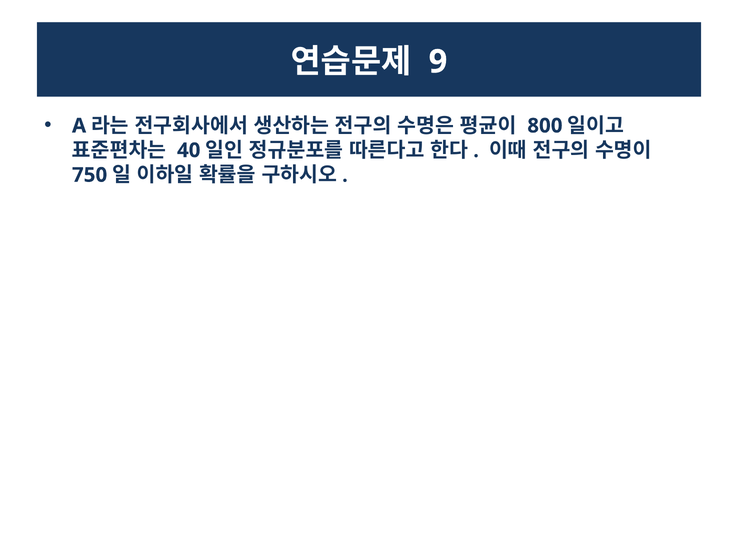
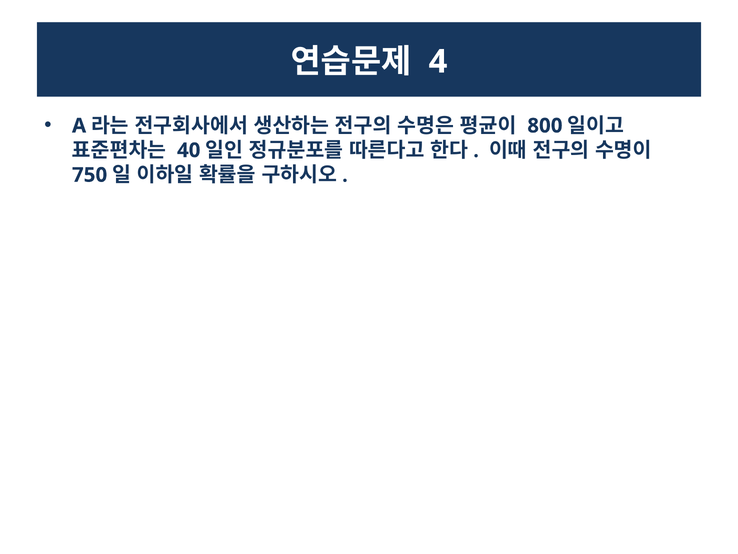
9: 9 -> 4
